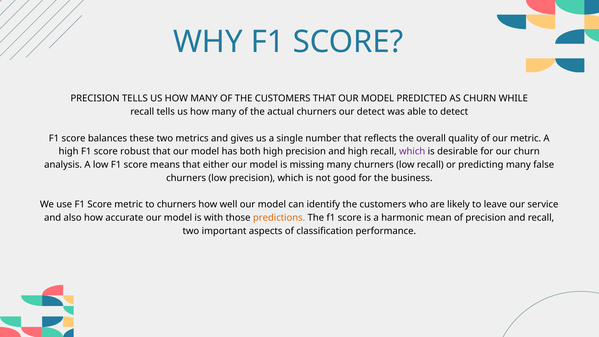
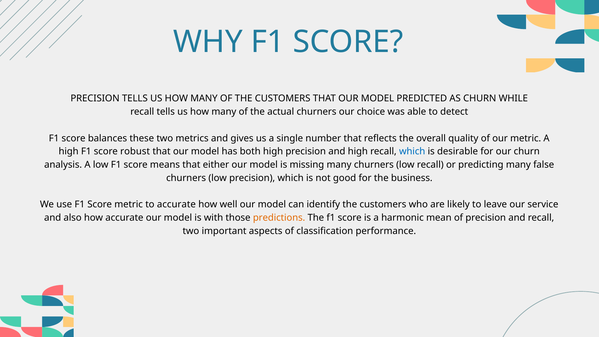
our detect: detect -> choice
which at (412, 151) colour: purple -> blue
to churners: churners -> accurate
